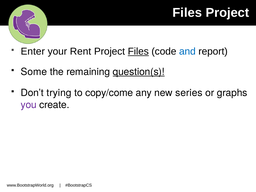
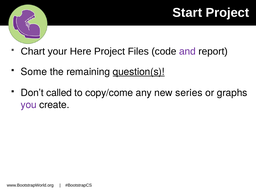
Files at (187, 13): Files -> Start
Enter: Enter -> Chart
Rent: Rent -> Here
Files at (138, 51) underline: present -> none
and colour: blue -> purple
trying: trying -> called
